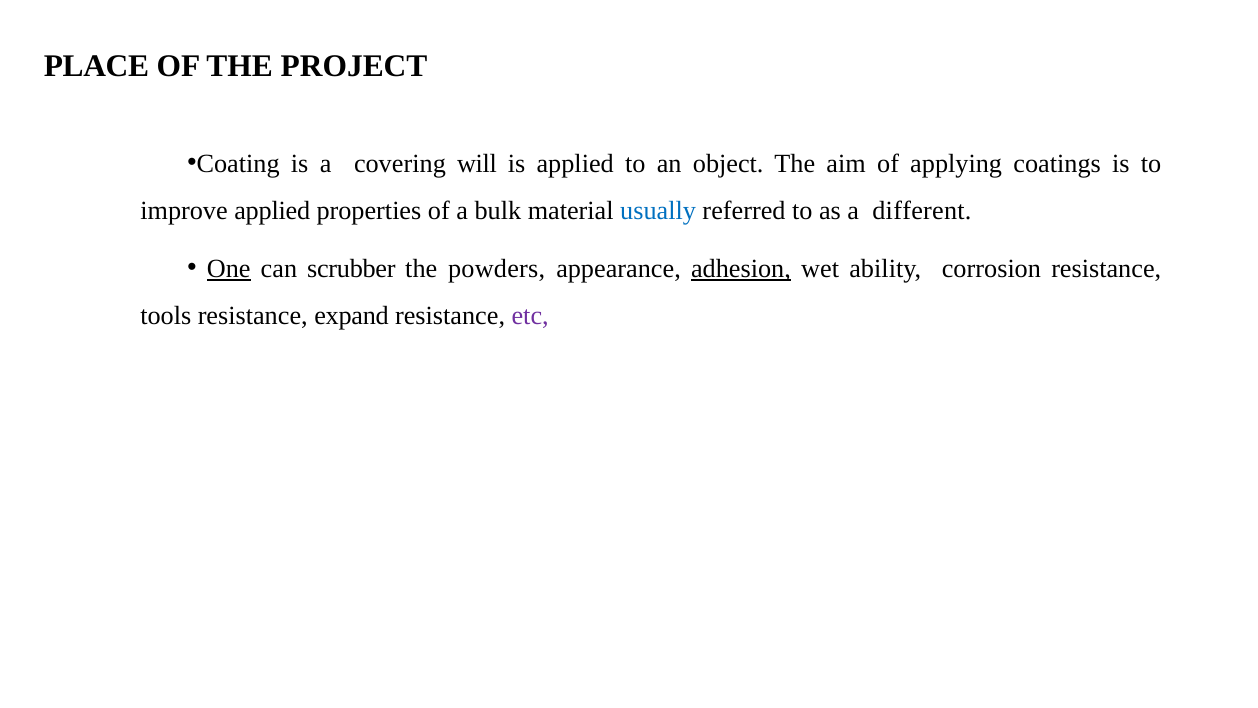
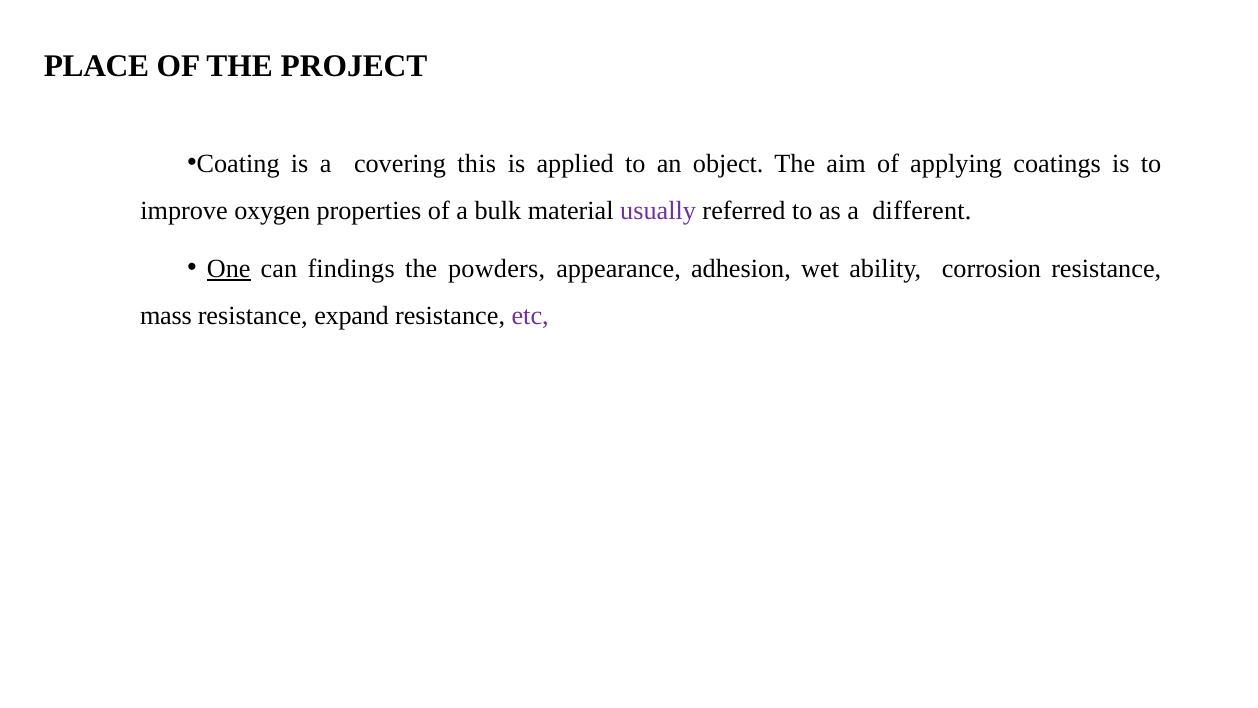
will: will -> this
improve applied: applied -> oxygen
usually colour: blue -> purple
scrubber: scrubber -> findings
adhesion underline: present -> none
tools: tools -> mass
